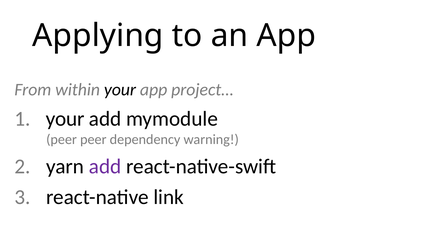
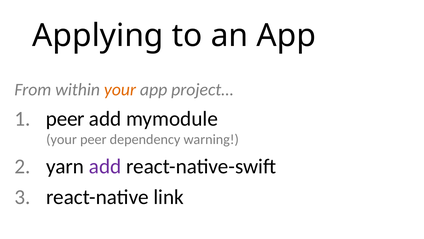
your at (120, 90) colour: black -> orange
your at (65, 118): your -> peer
peer at (62, 139): peer -> your
